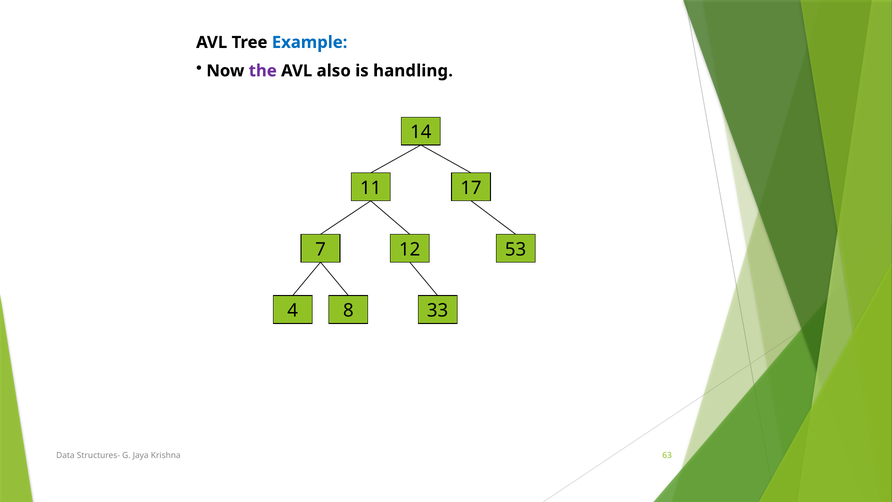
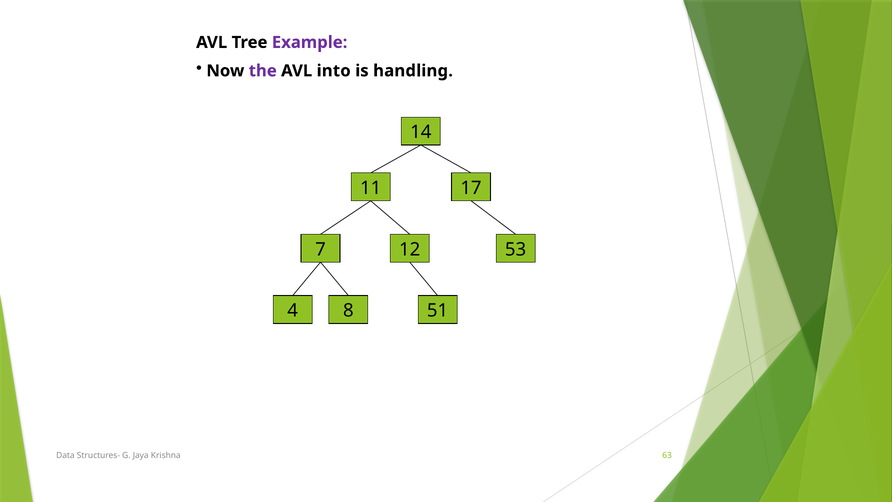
Example colour: blue -> purple
also: also -> into
33: 33 -> 51
